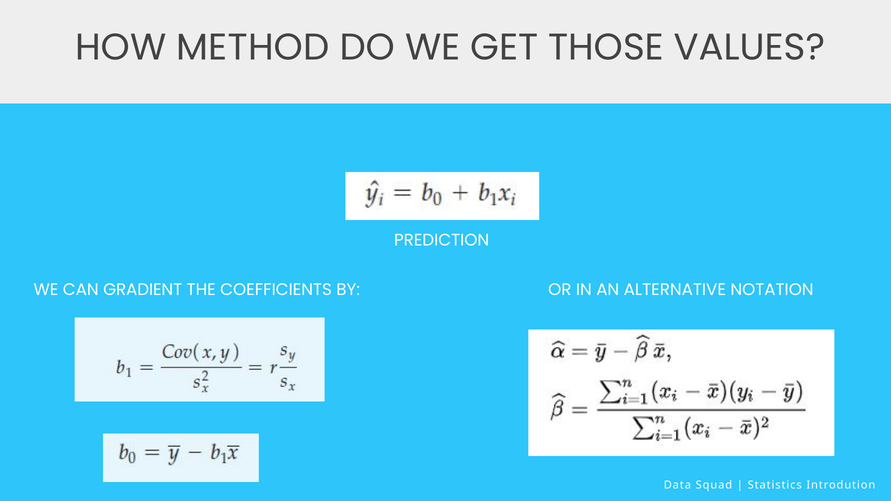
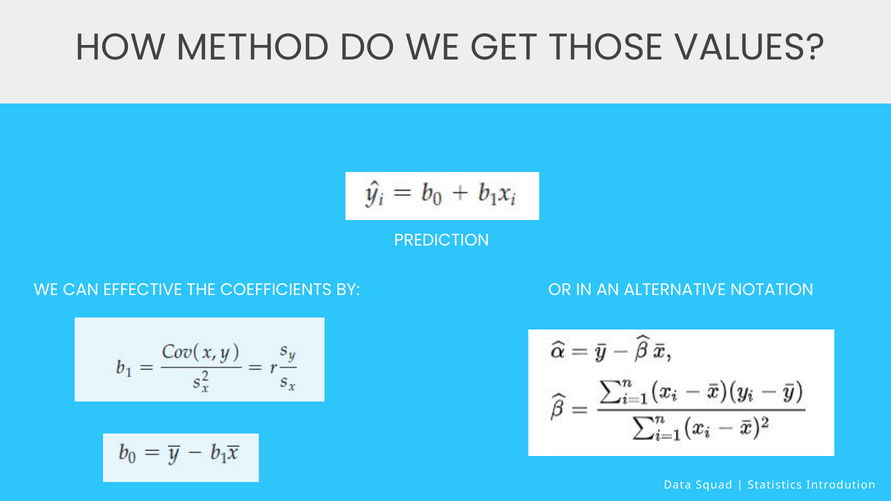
GRADIENT: GRADIENT -> EFFECTIVE
